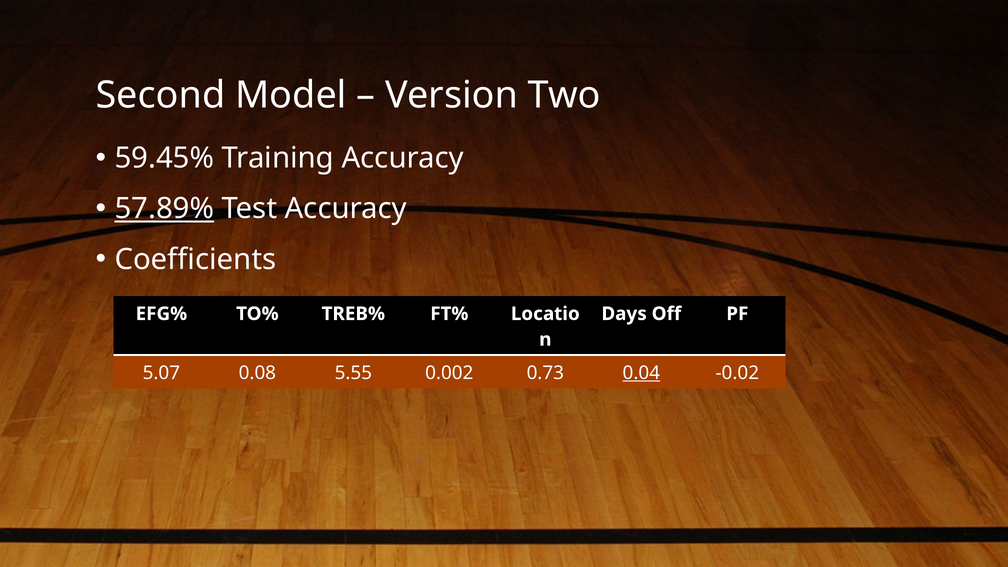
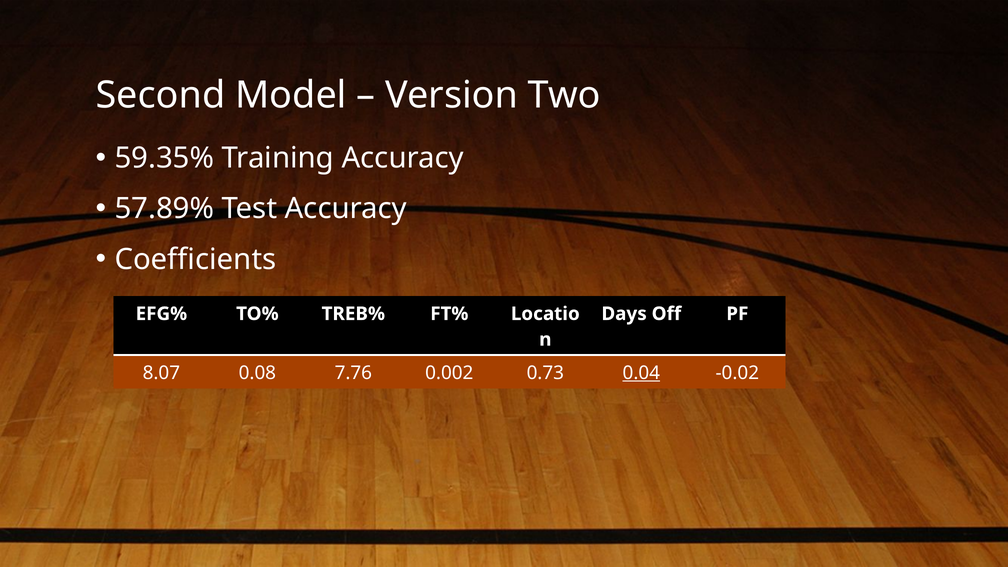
59.45%: 59.45% -> 59.35%
57.89% underline: present -> none
5.07: 5.07 -> 8.07
5.55: 5.55 -> 7.76
